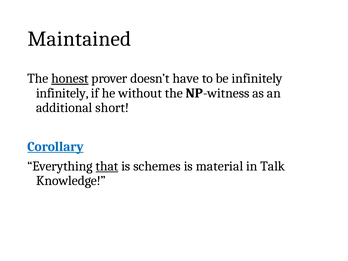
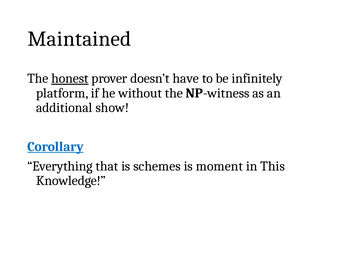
infinitely at (62, 93): infinitely -> platform
short: short -> show
that underline: present -> none
material: material -> moment
Talk: Talk -> This
